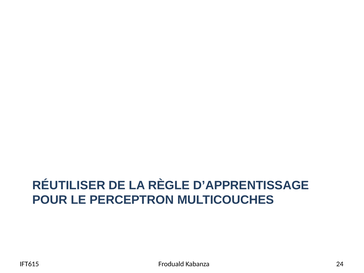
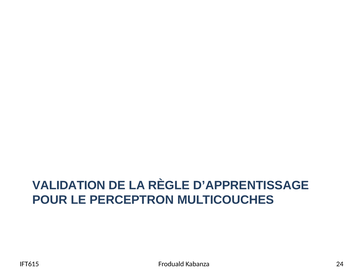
RÉUTILISER: RÉUTILISER -> VALIDATION
